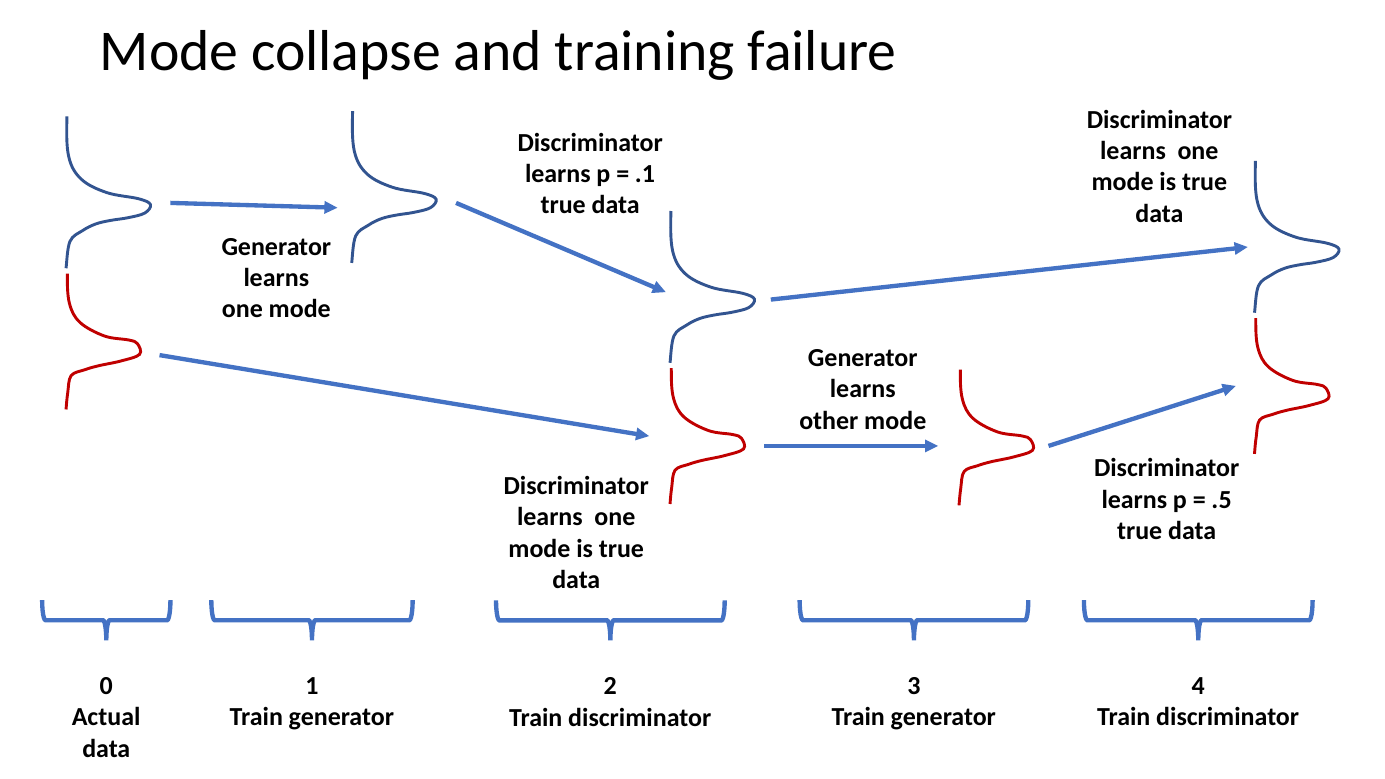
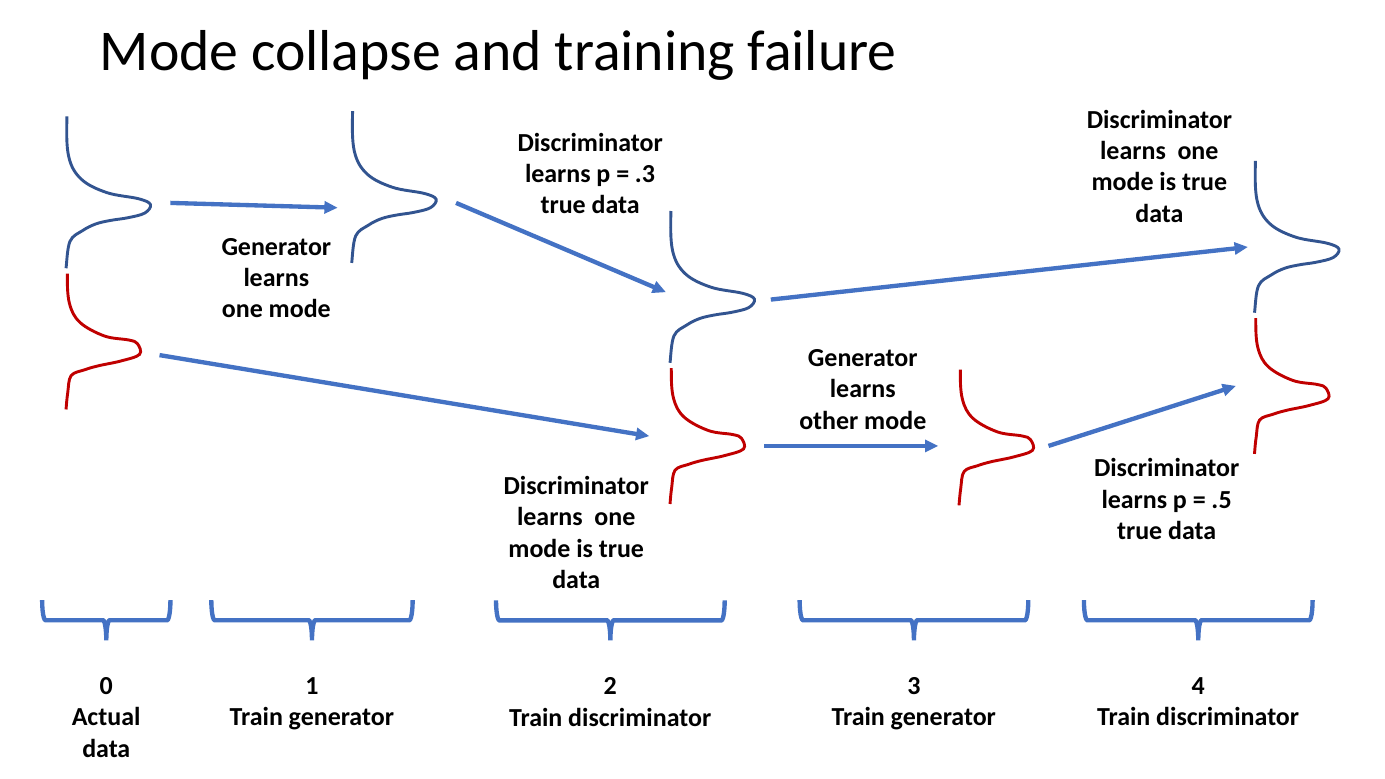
.1: .1 -> .3
